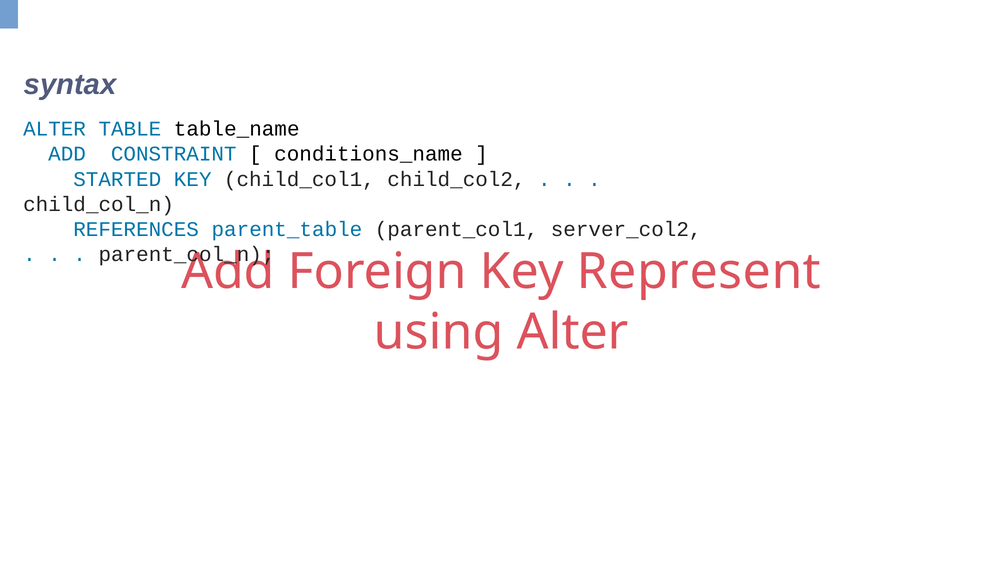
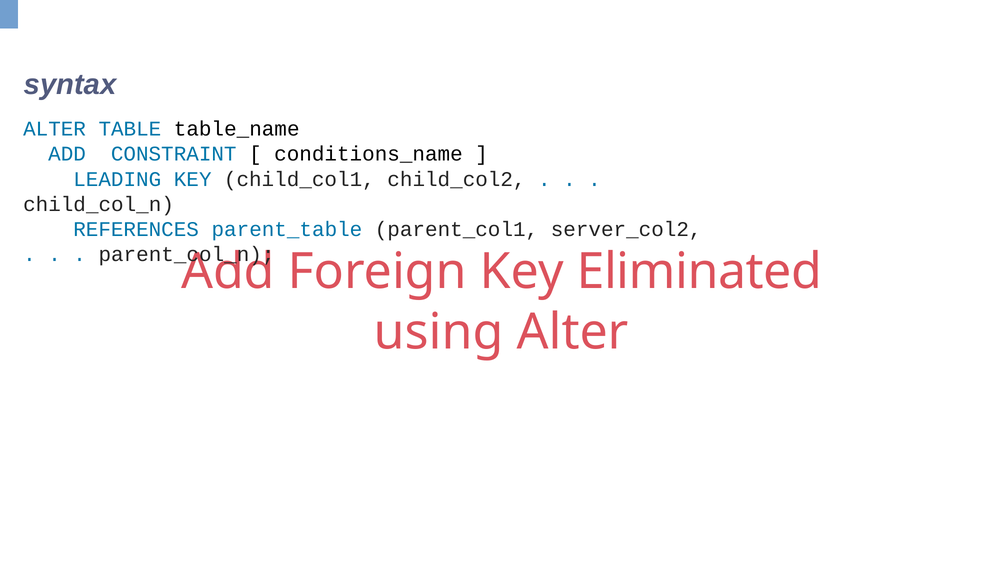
STARTED: STARTED -> LEADING
Represent: Represent -> Eliminated
